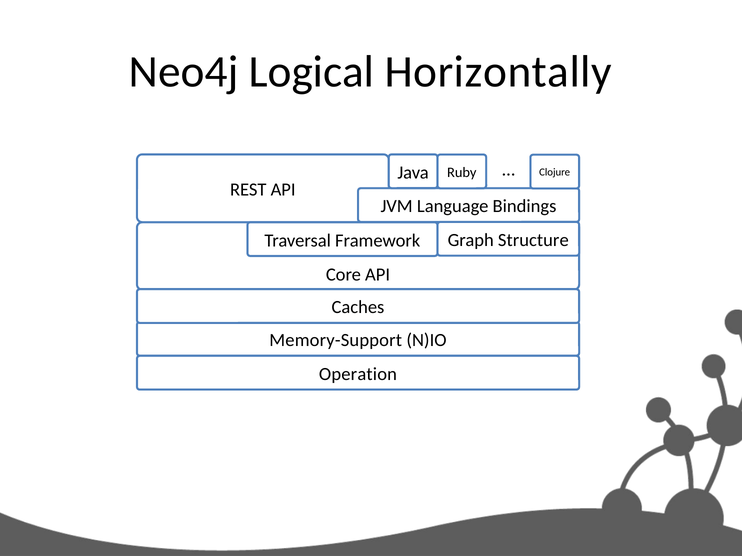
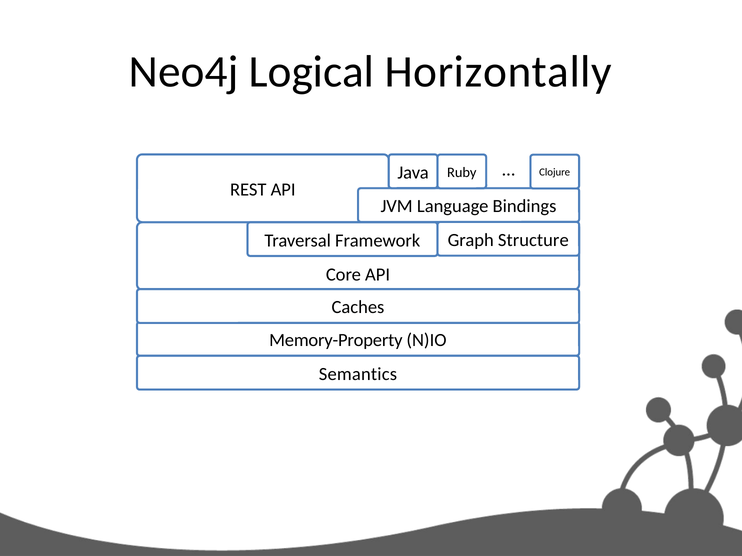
Memory-Support: Memory-Support -> Memory-Property
Operation: Operation -> Semantics
